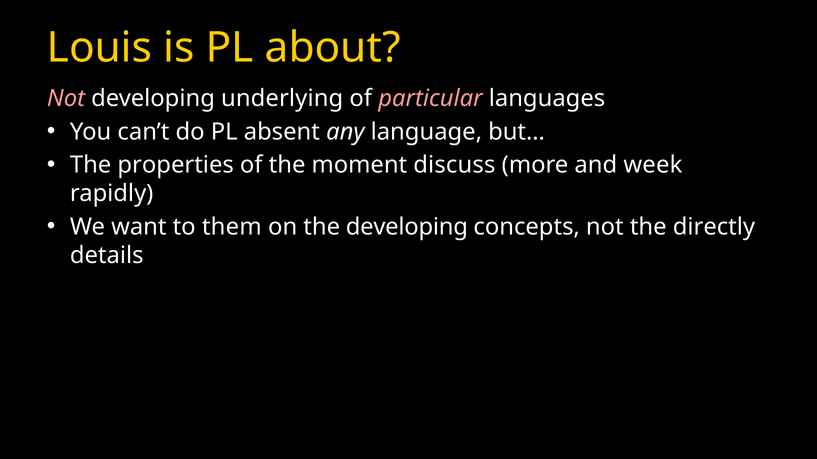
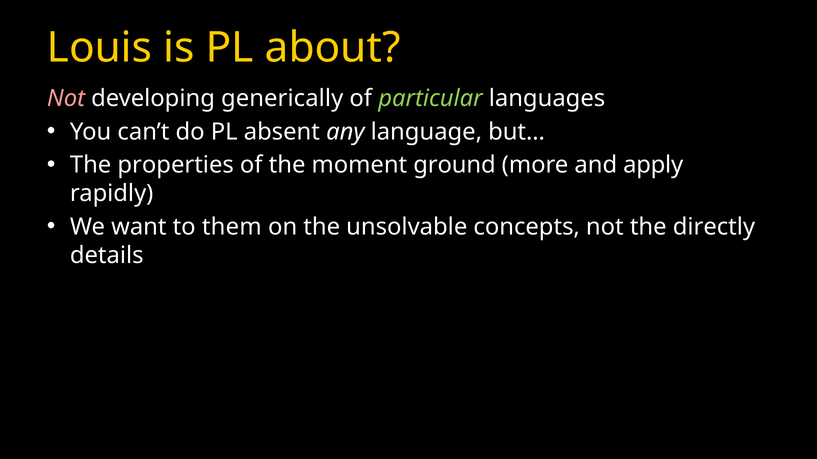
underlying: underlying -> generically
particular colour: pink -> light green
discuss: discuss -> ground
week: week -> apply
the developing: developing -> unsolvable
